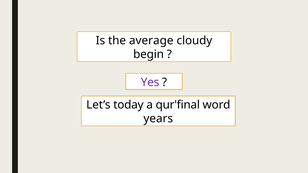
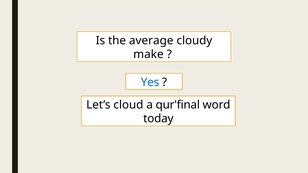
begin: begin -> make
Yes colour: purple -> blue
today: today -> cloud
years: years -> today
